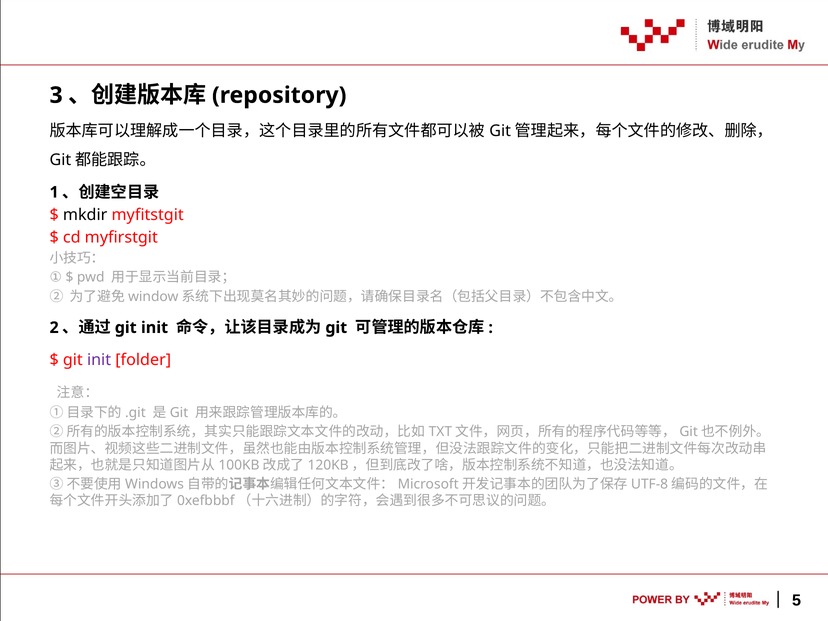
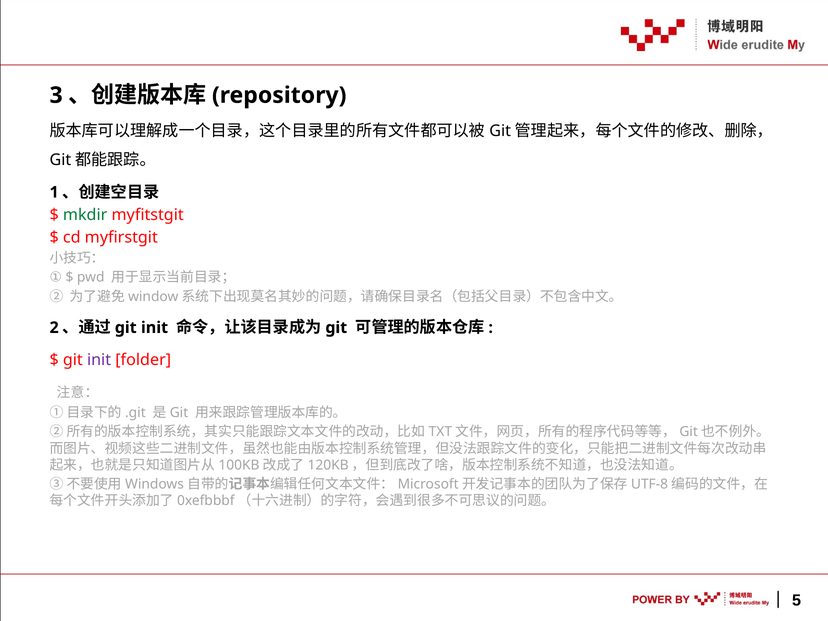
mkdir colour: black -> green
